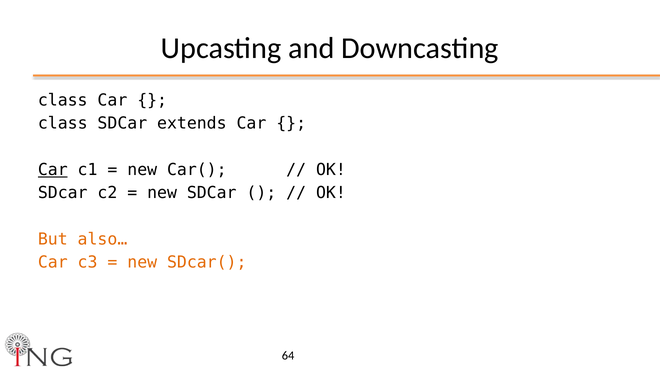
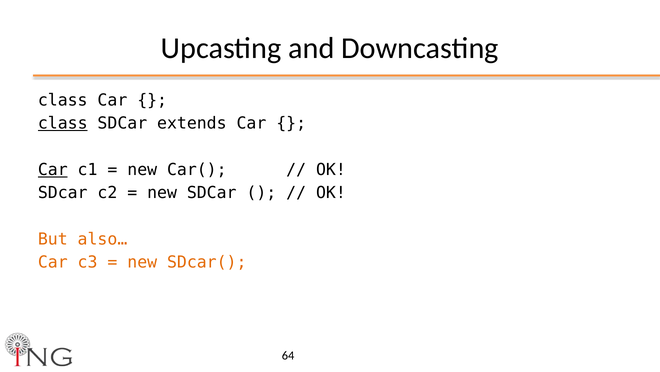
class at (63, 123) underline: none -> present
